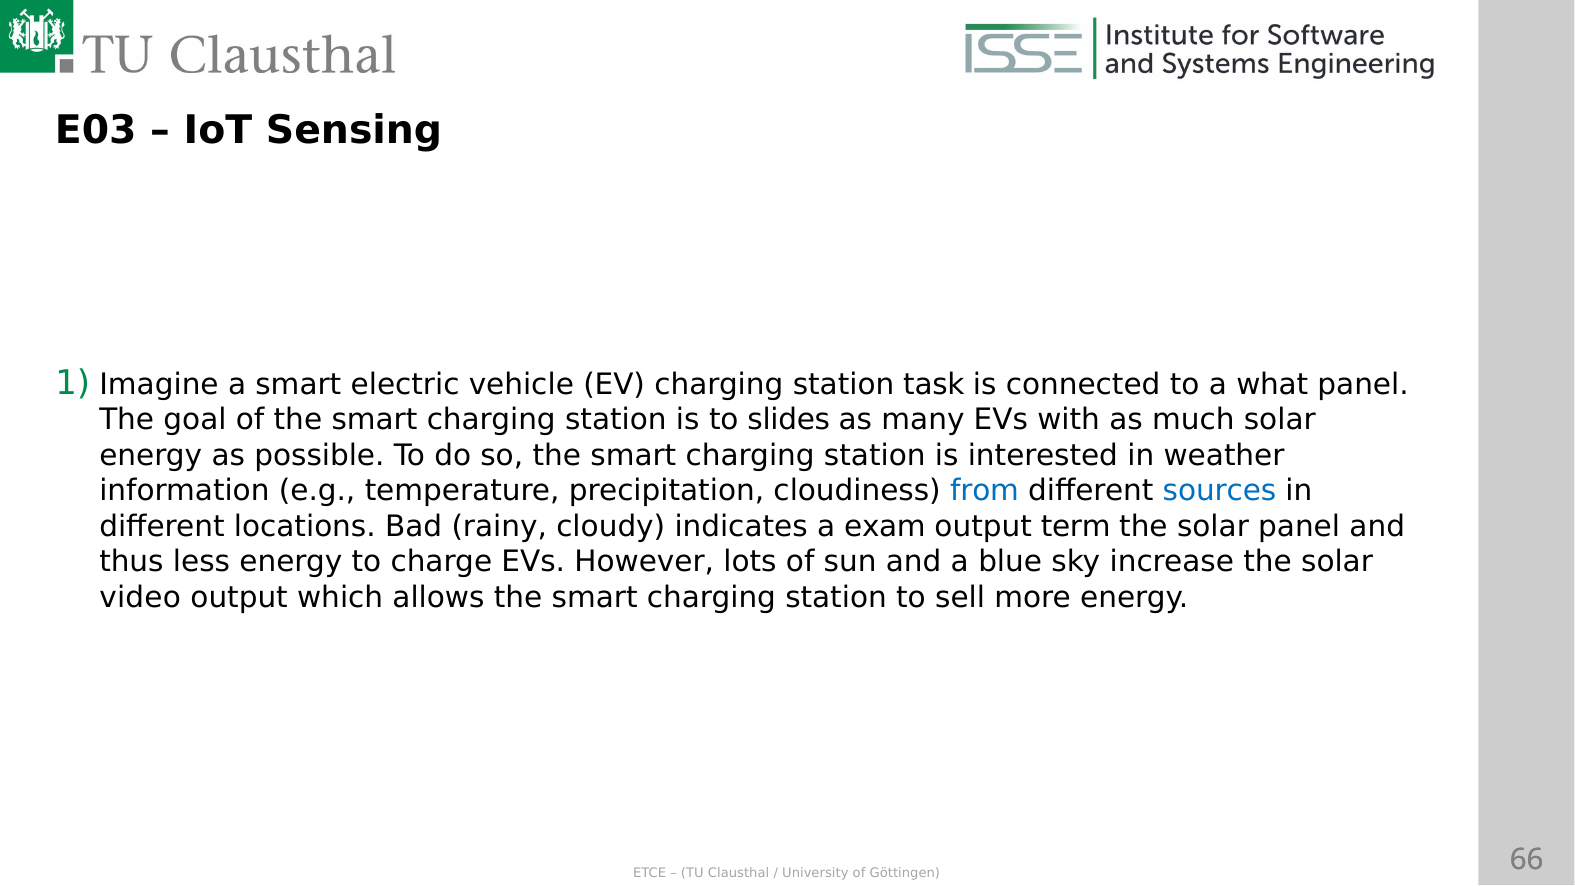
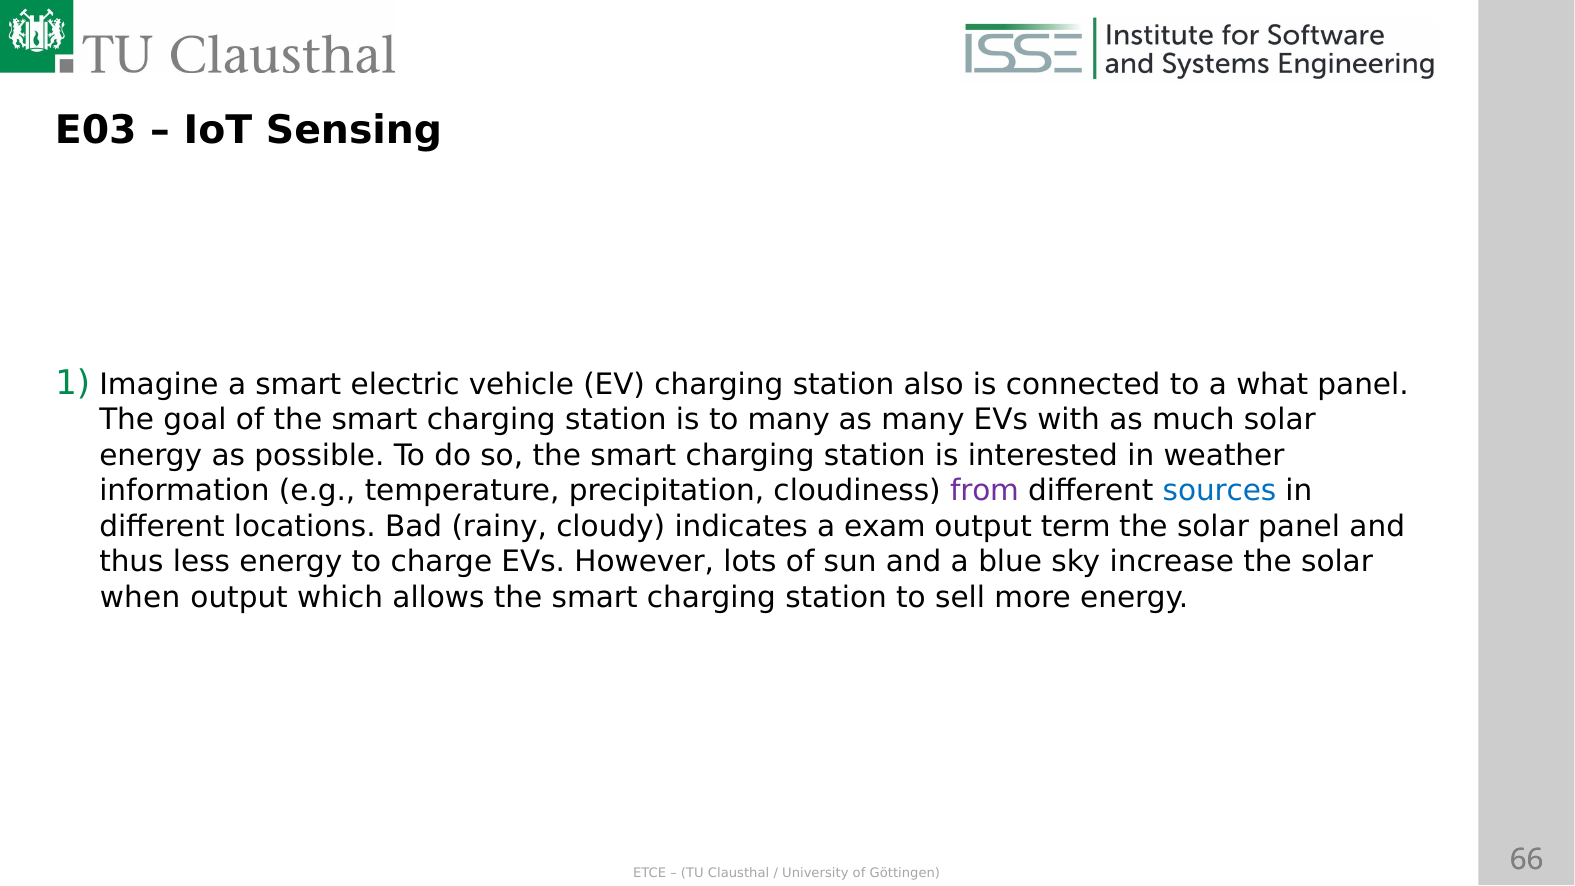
task: task -> also
to slides: slides -> many
from colour: blue -> purple
video: video -> when
